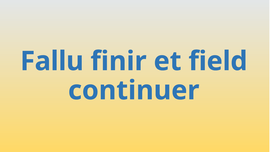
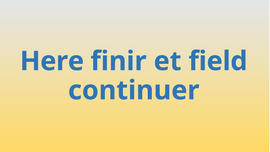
Fallu: Fallu -> Here
